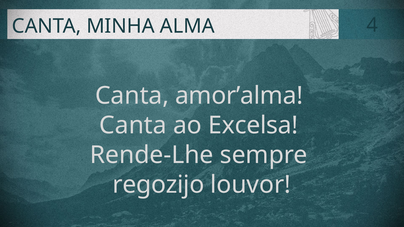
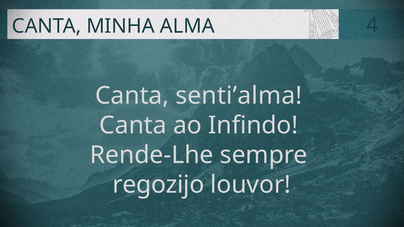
amor’alma: amor’alma -> senti’alma
Excelsa: Excelsa -> Infindo
